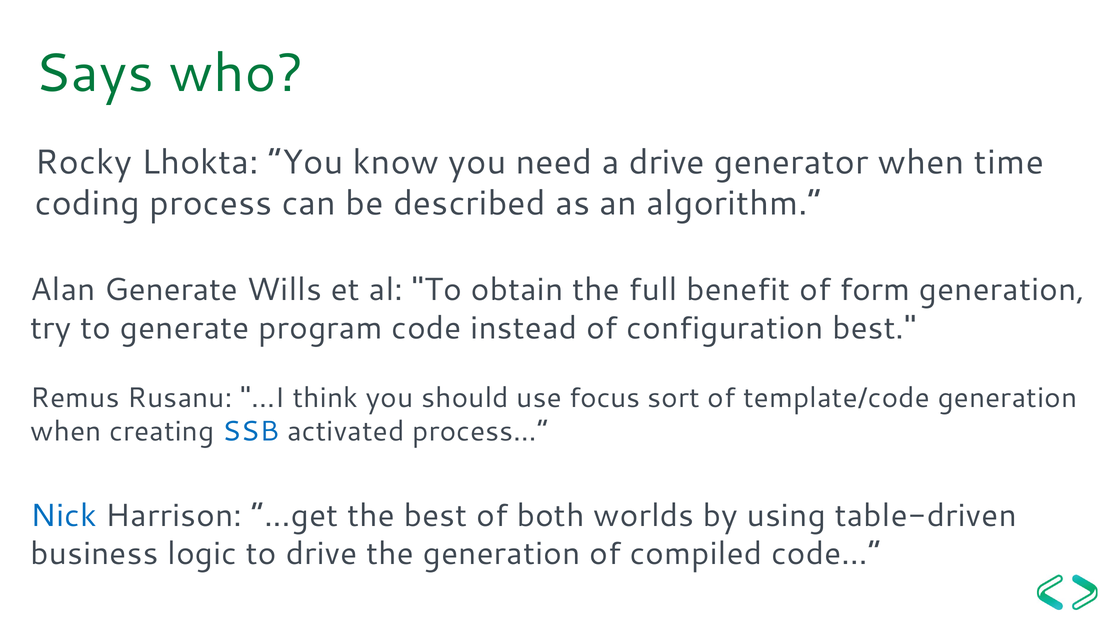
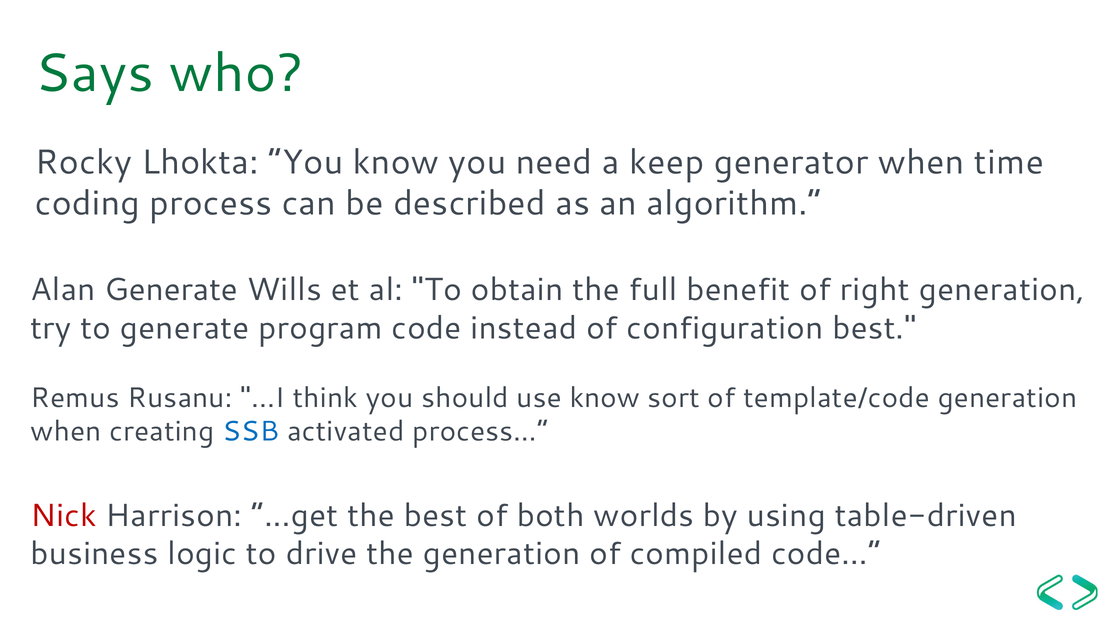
a drive: drive -> keep
form: form -> right
use focus: focus -> know
Nick colour: blue -> red
